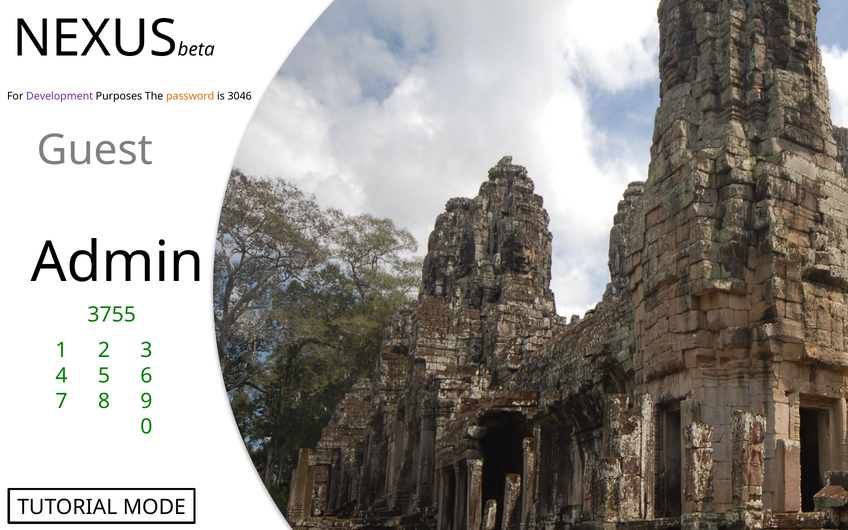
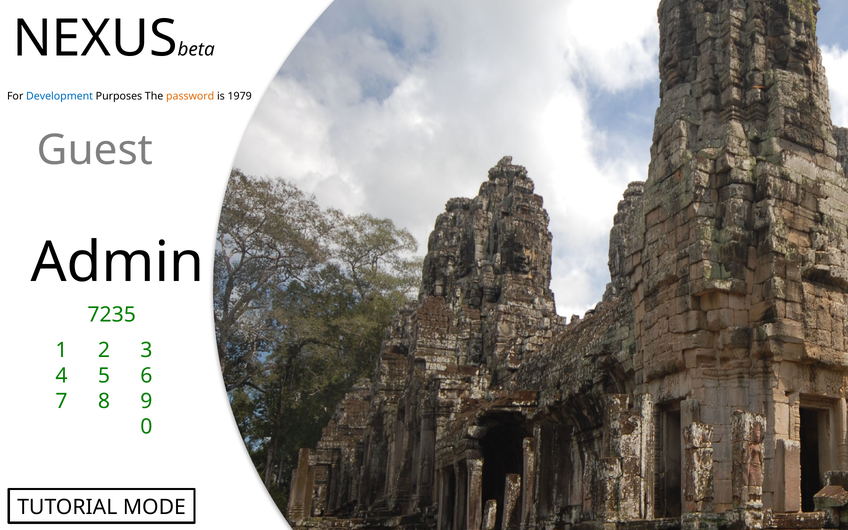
Development colour: purple -> blue
3046: 3046 -> 1979
3755: 3755 -> 7235
